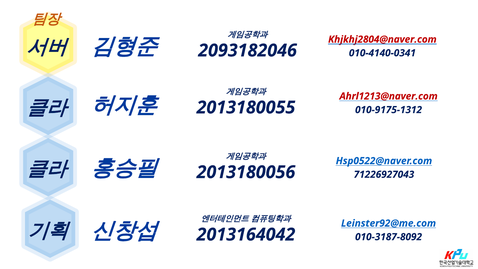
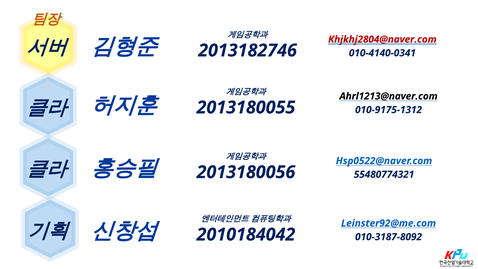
2093182046: 2093182046 -> 2013182746
Ahrl1213@naver.com colour: red -> black
71226927043: 71226927043 -> 55480774321
2013164042: 2013164042 -> 2010184042
